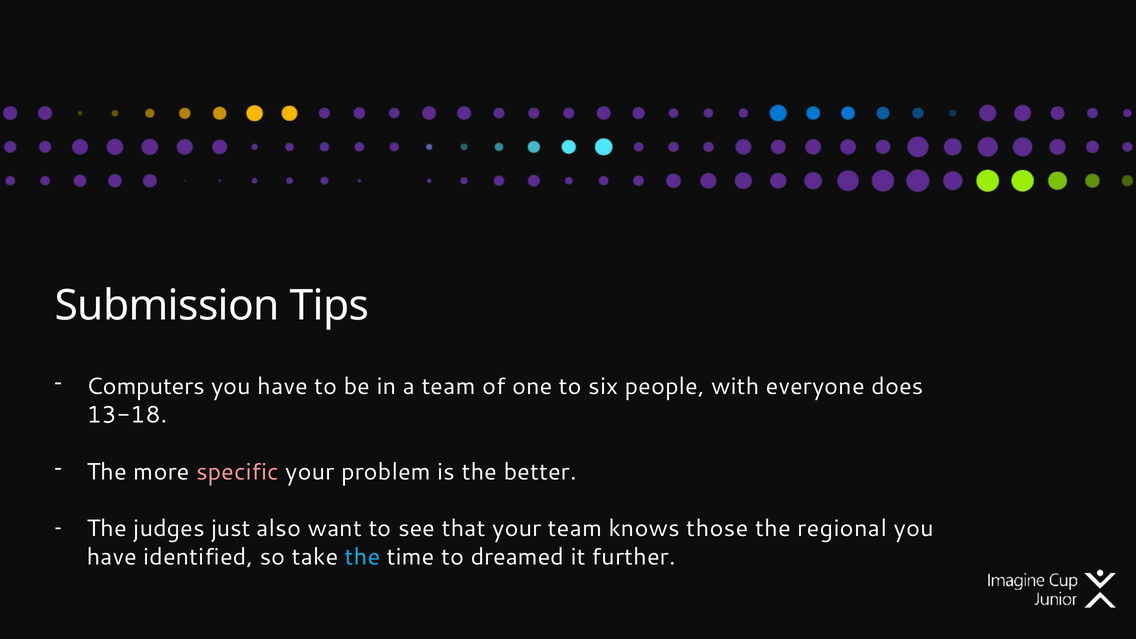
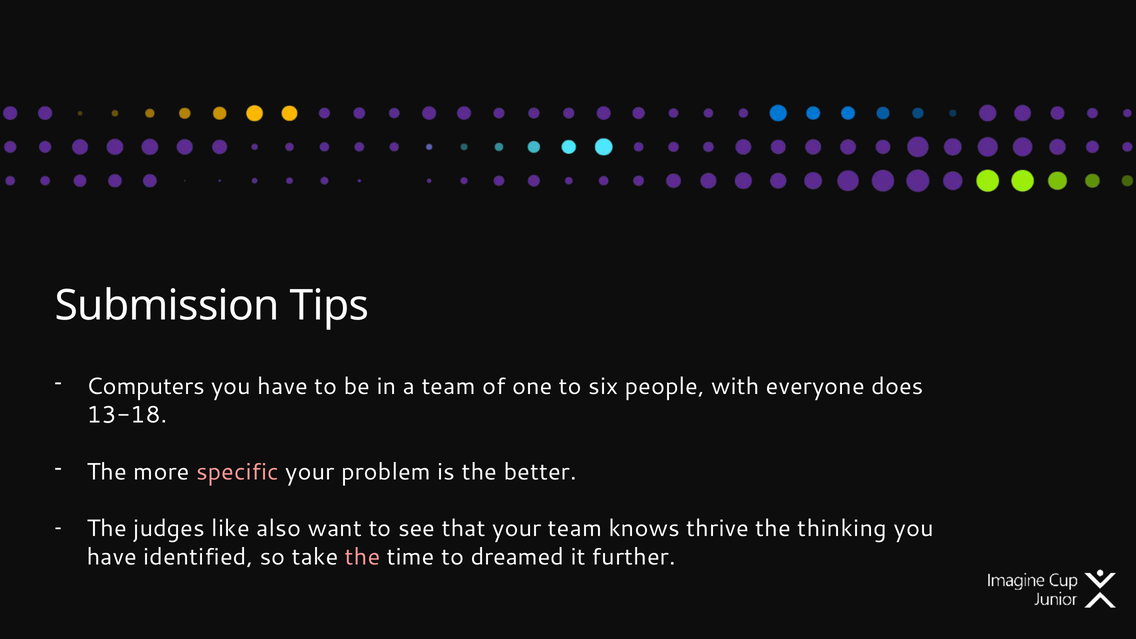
just: just -> like
those: those -> thrive
regional: regional -> thinking
the at (363, 557) colour: light blue -> pink
